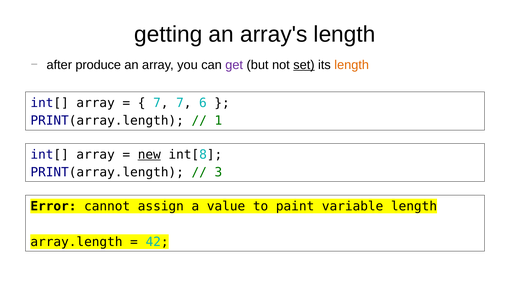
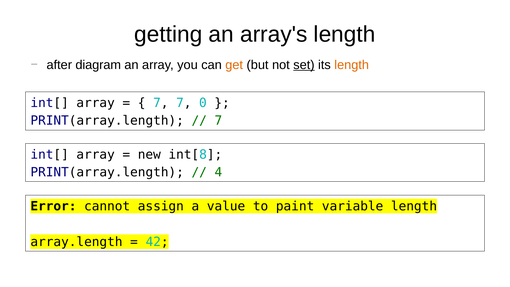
produce: produce -> diagram
get colour: purple -> orange
6: 6 -> 0
1 at (218, 121): 1 -> 7
new underline: present -> none
3: 3 -> 4
